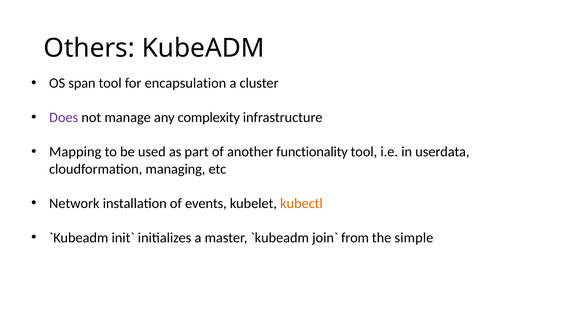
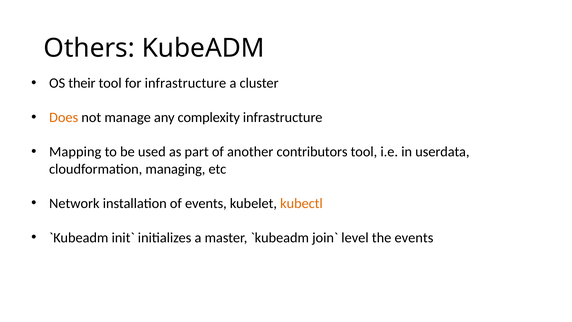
span: span -> their
for encapsulation: encapsulation -> infrastructure
Does colour: purple -> orange
functionality: functionality -> contributors
from: from -> level
the simple: simple -> events
